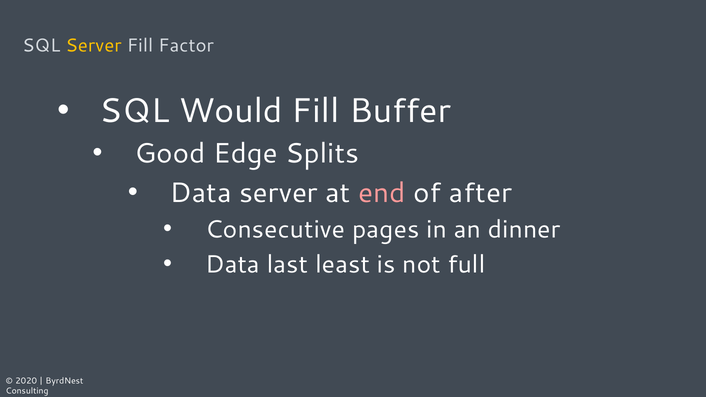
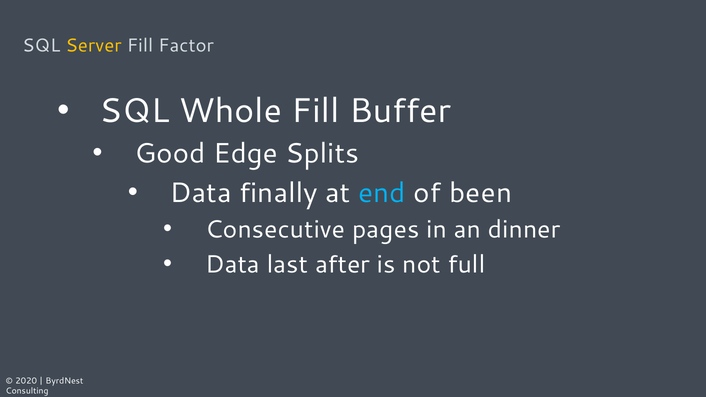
Would: Would -> Whole
Data server: server -> finally
end colour: pink -> light blue
after: after -> been
least: least -> after
